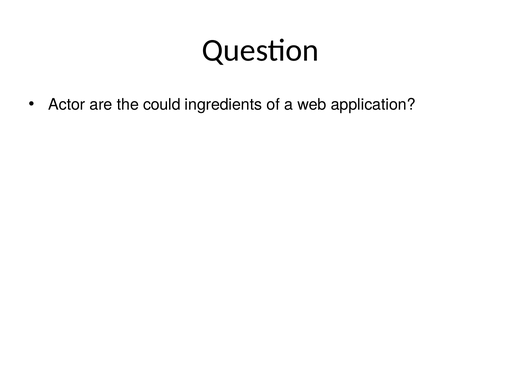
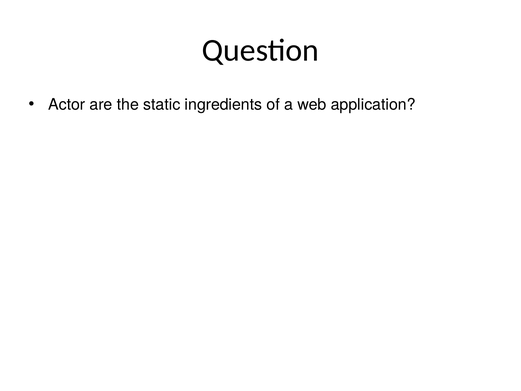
could: could -> static
